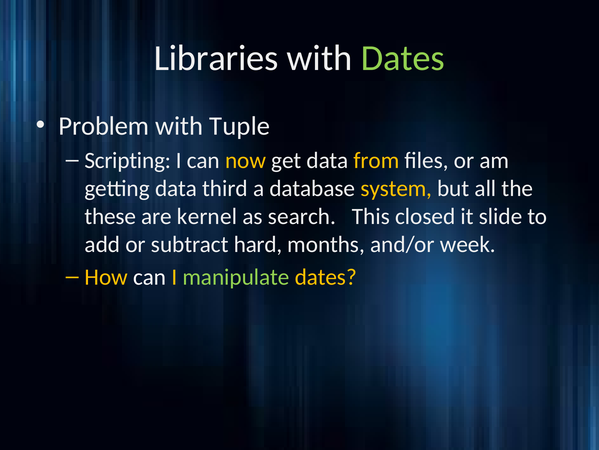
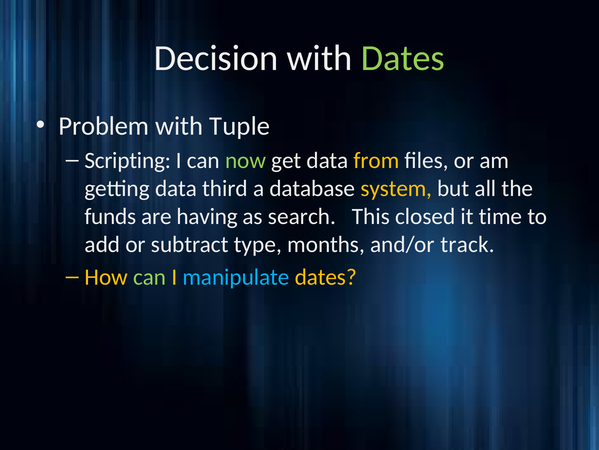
Libraries: Libraries -> Decision
now colour: yellow -> light green
these: these -> funds
kernel: kernel -> having
slide: slide -> time
hard: hard -> type
week: week -> track
can at (150, 277) colour: white -> light green
manipulate colour: light green -> light blue
